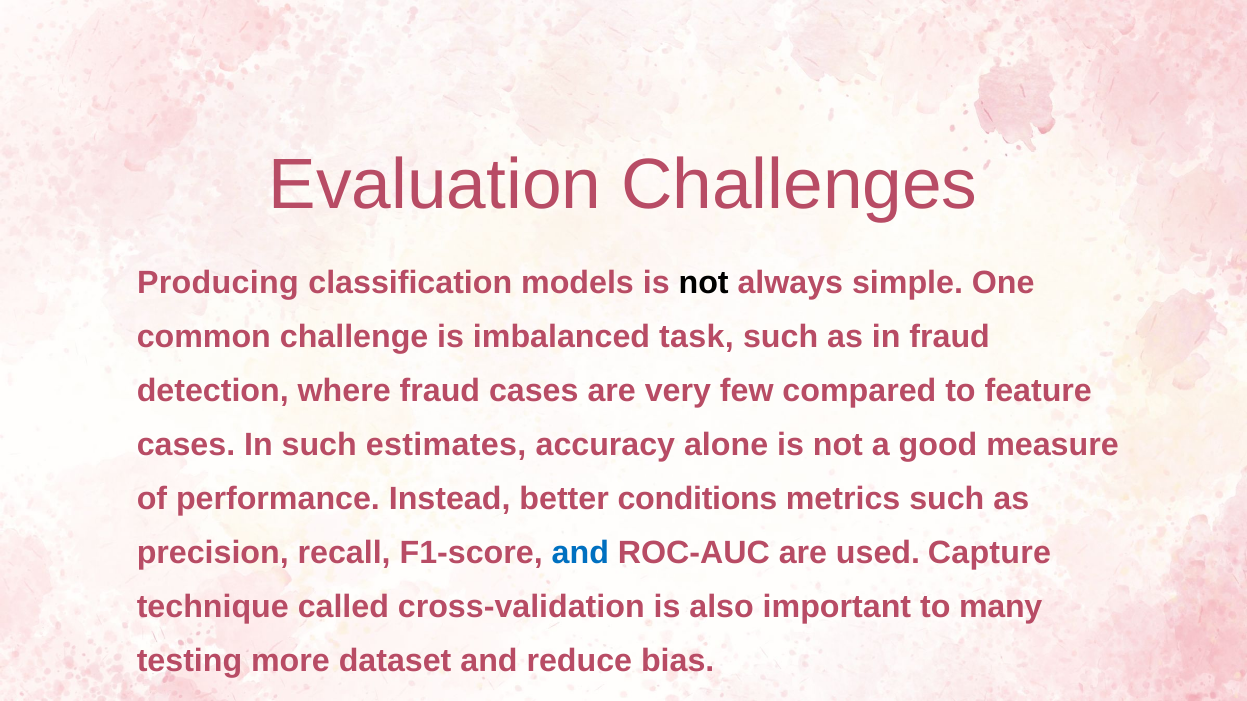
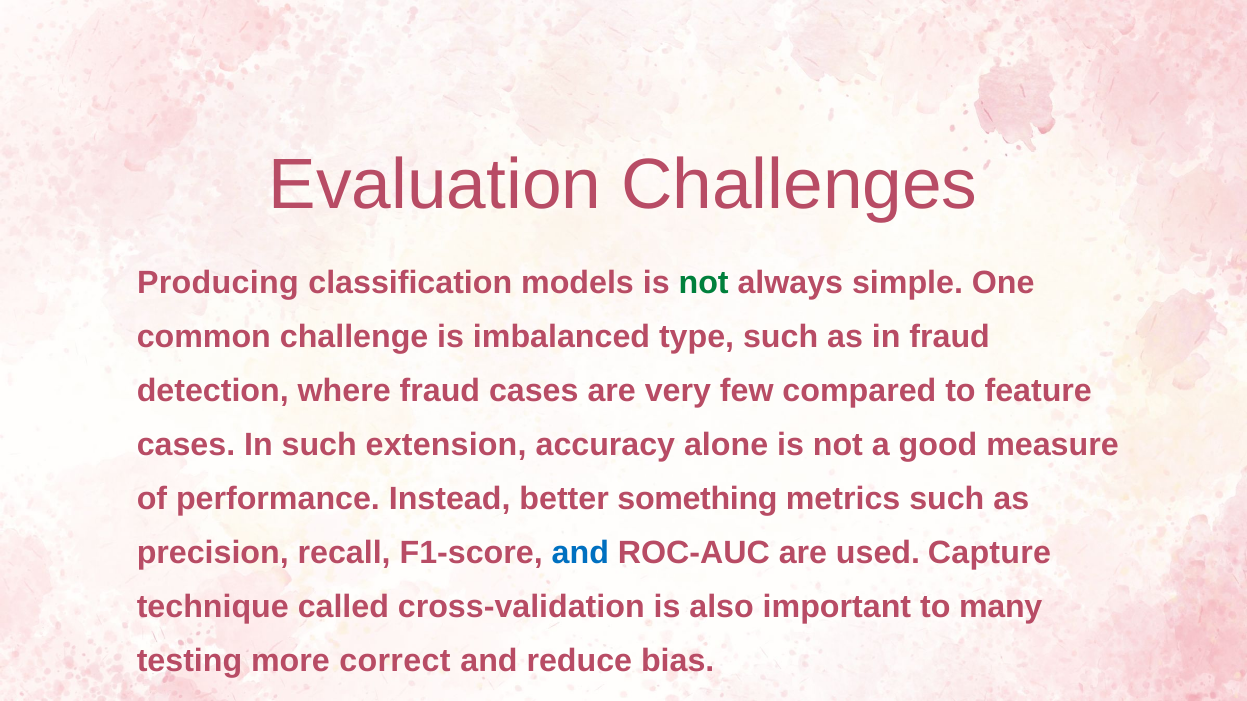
not at (704, 283) colour: black -> green
task: task -> type
estimates: estimates -> extension
conditions: conditions -> something
dataset: dataset -> correct
